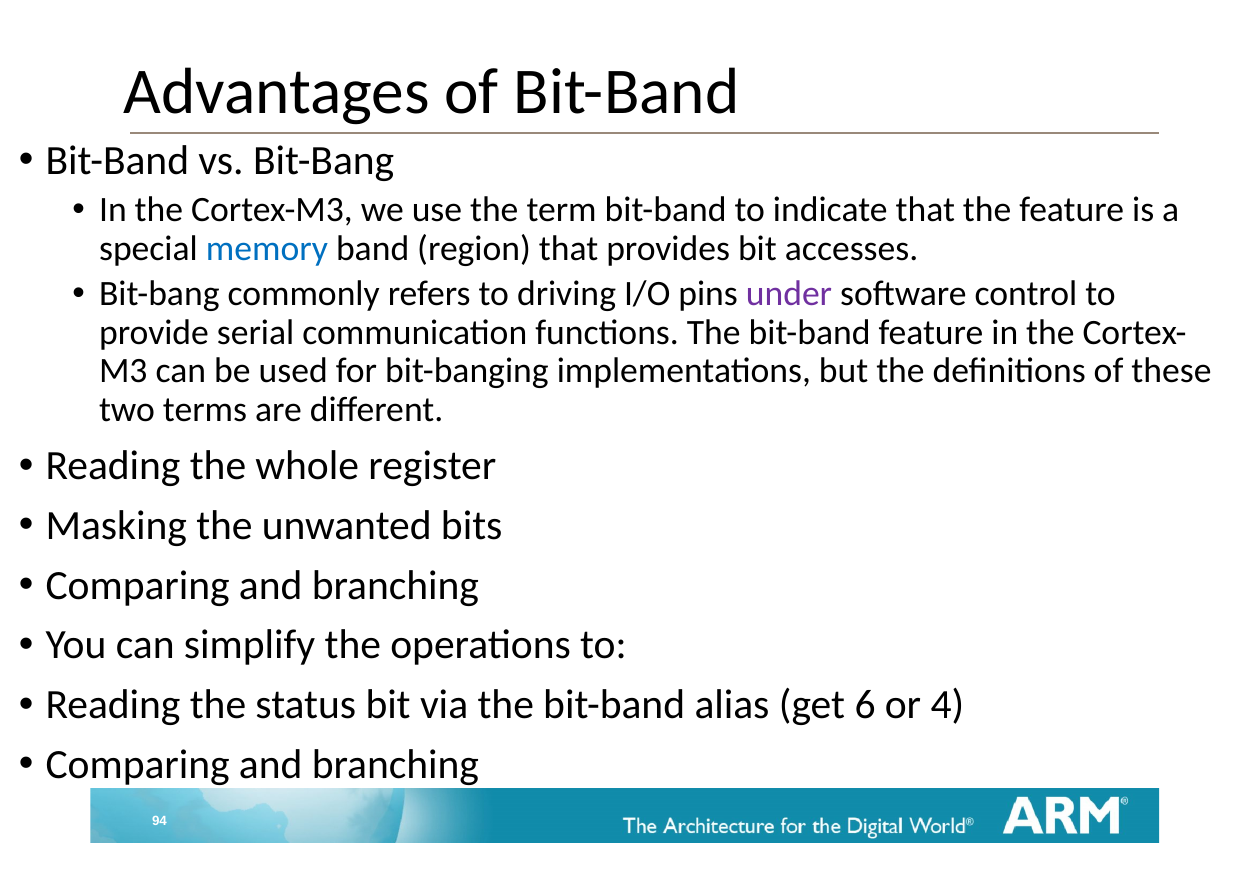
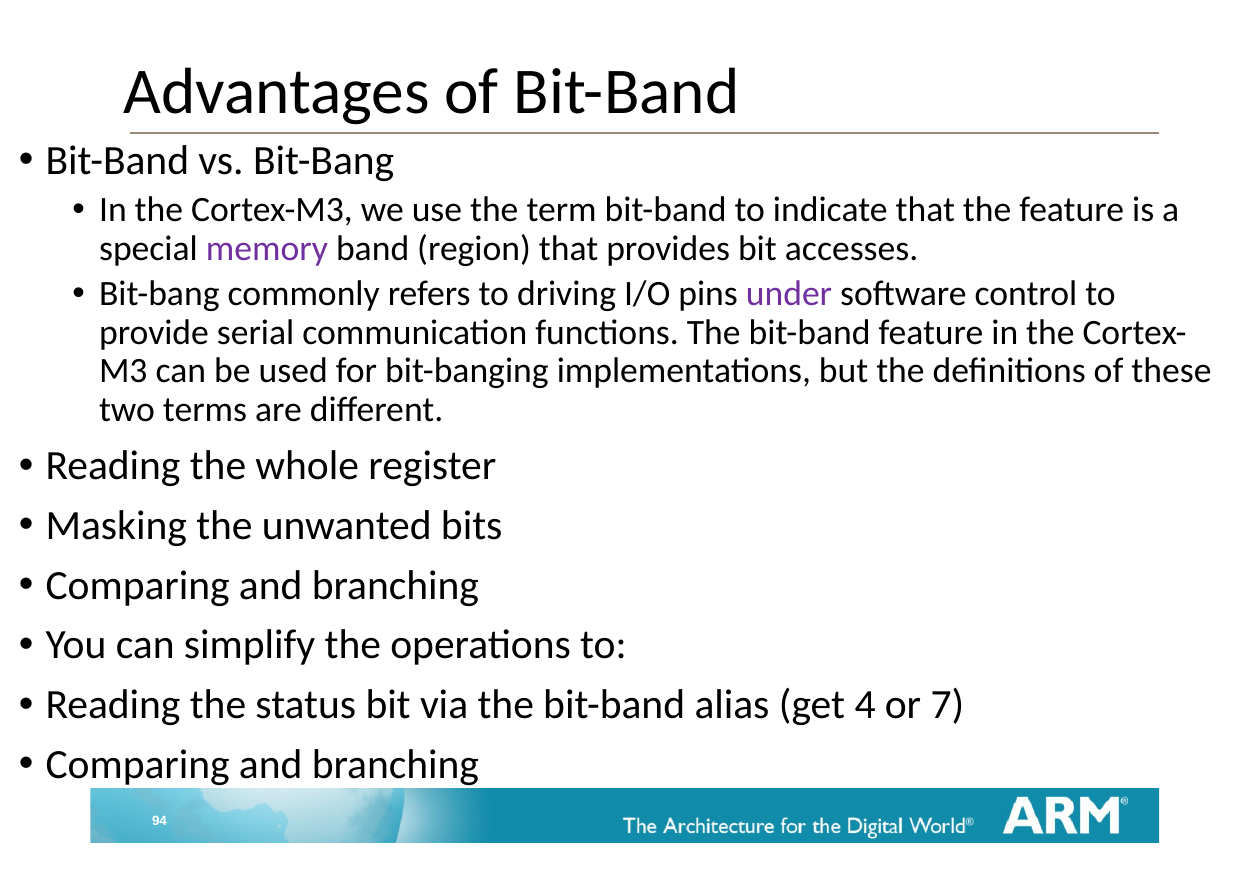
memory colour: blue -> purple
6: 6 -> 4
4: 4 -> 7
